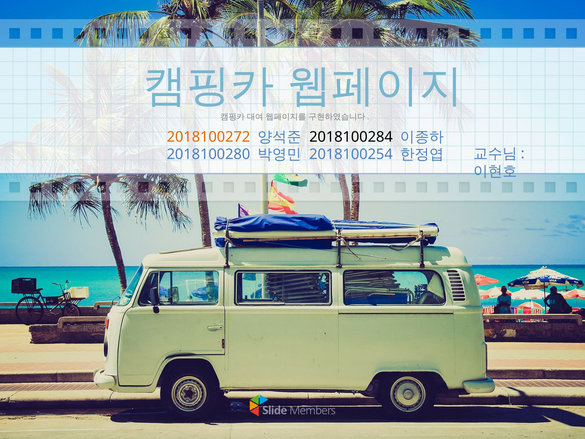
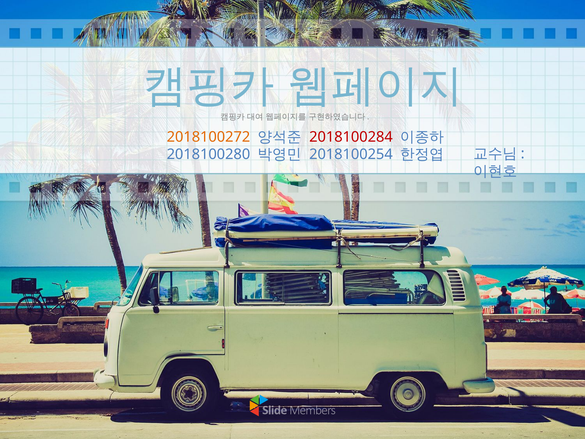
2018100284 colour: black -> red
